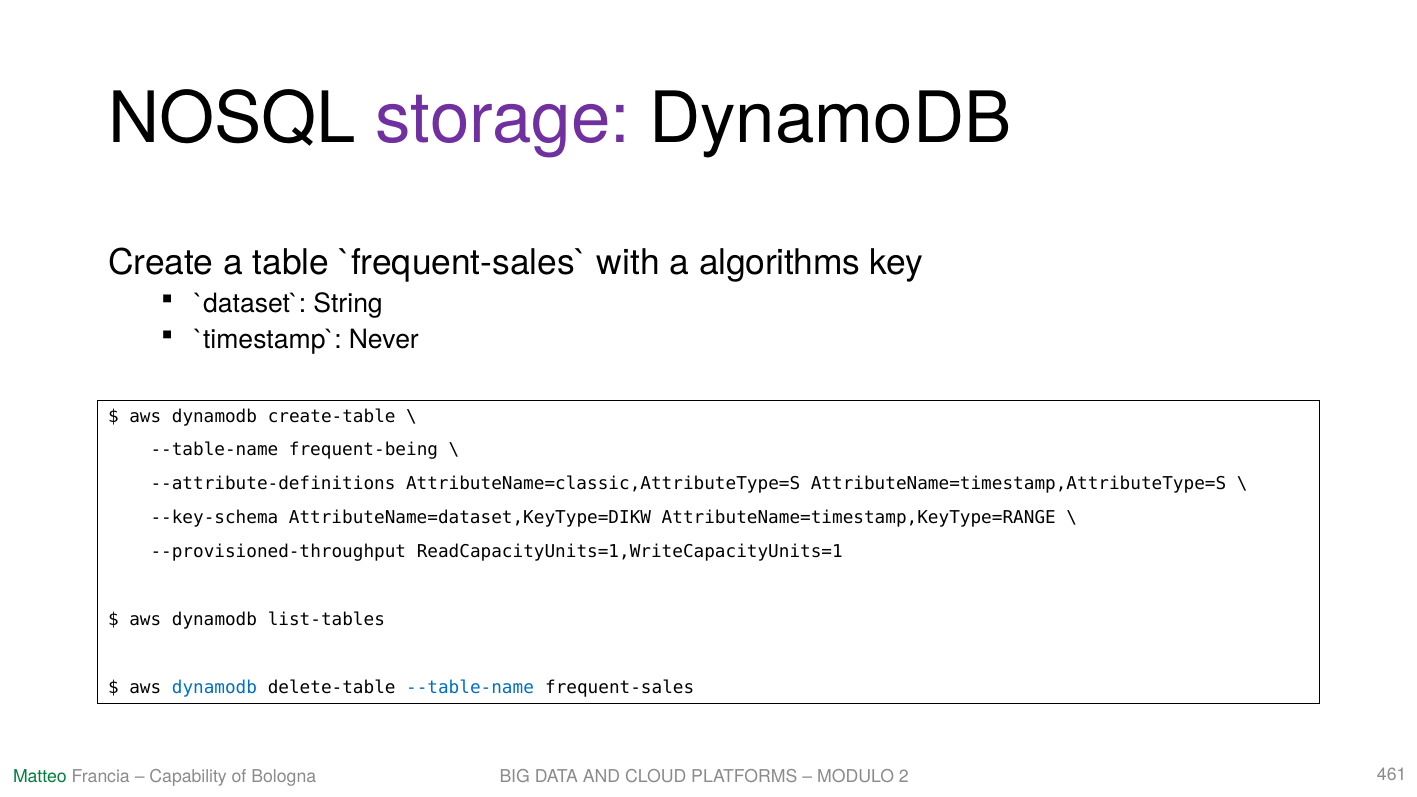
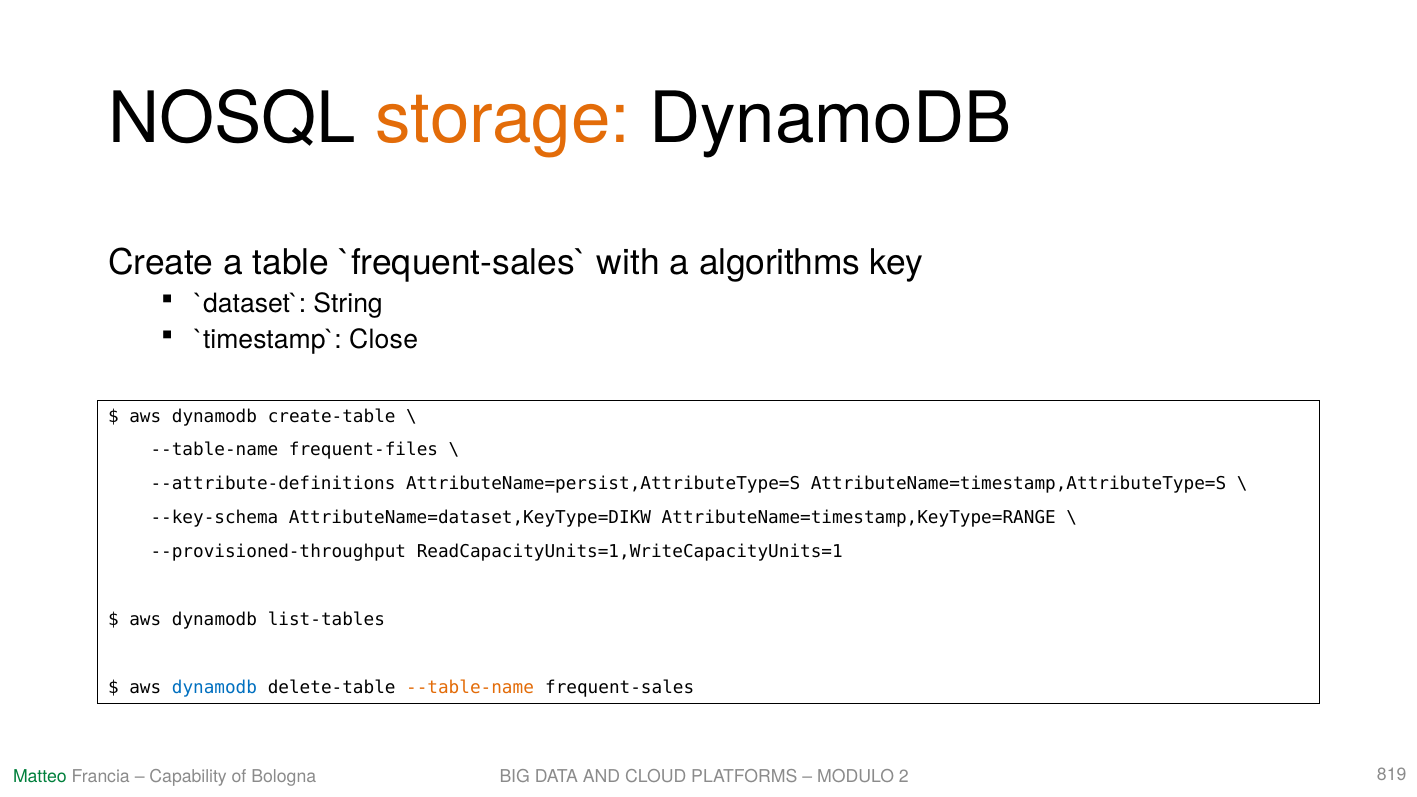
storage colour: purple -> orange
Never: Never -> Close
frequent-being: frequent-being -> frequent-files
AttributeName=classic,AttributeType=S: AttributeName=classic,AttributeType=S -> AttributeName=persist,AttributeType=S
--table-name at (470, 687) colour: blue -> orange
461: 461 -> 819
